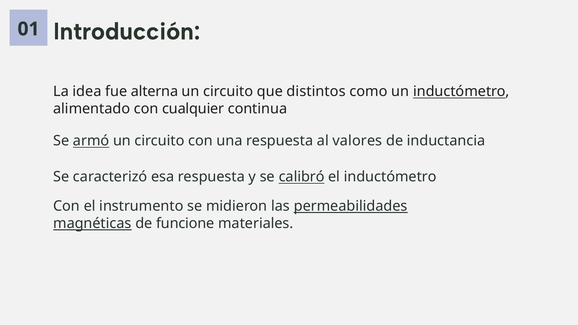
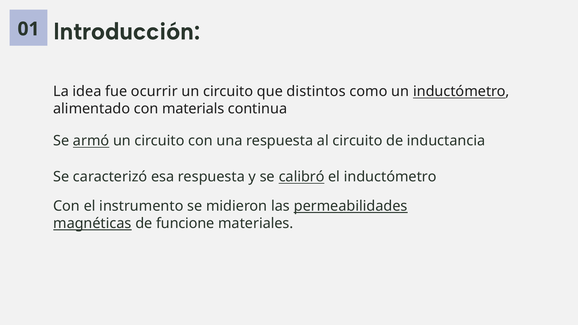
alterna: alterna -> ocurrir
cualquier: cualquier -> materials
al valores: valores -> circuito
